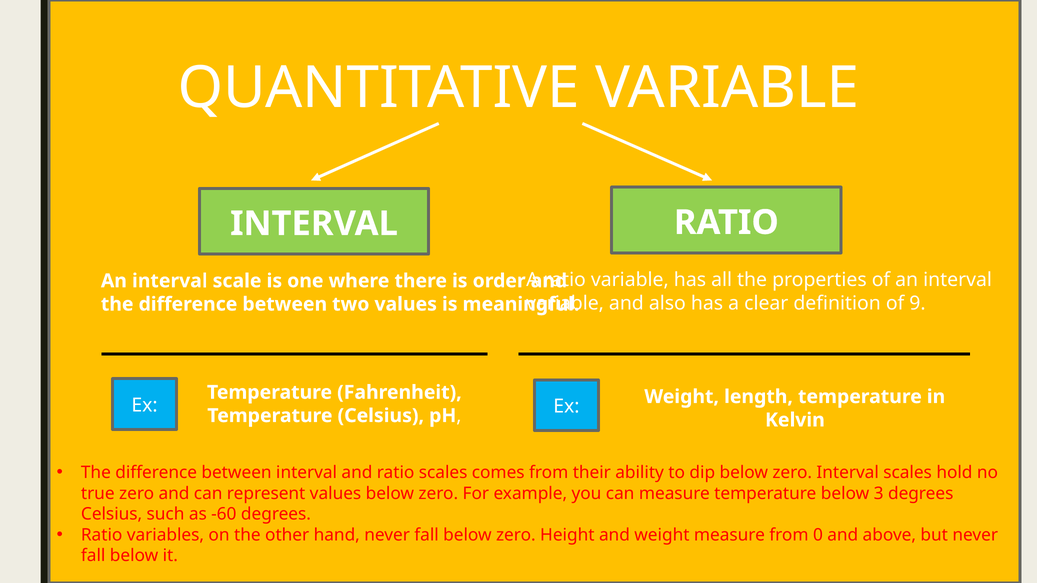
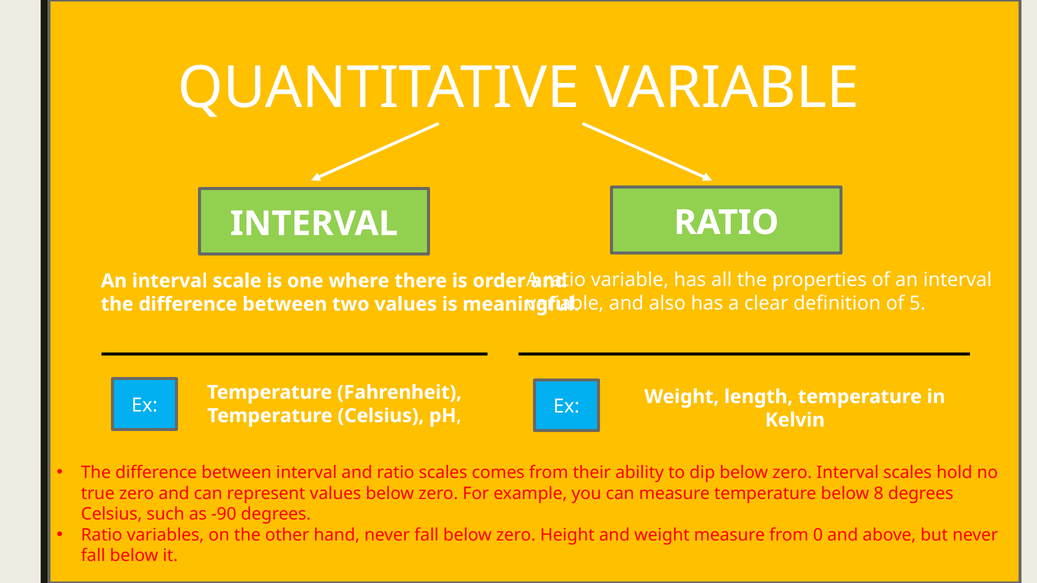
9: 9 -> 5
3: 3 -> 8
-60: -60 -> -90
